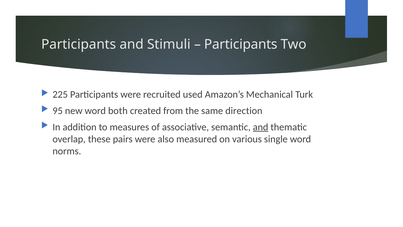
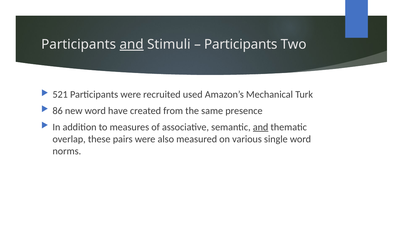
and at (132, 44) underline: none -> present
225: 225 -> 521
95: 95 -> 86
both: both -> have
direction: direction -> presence
